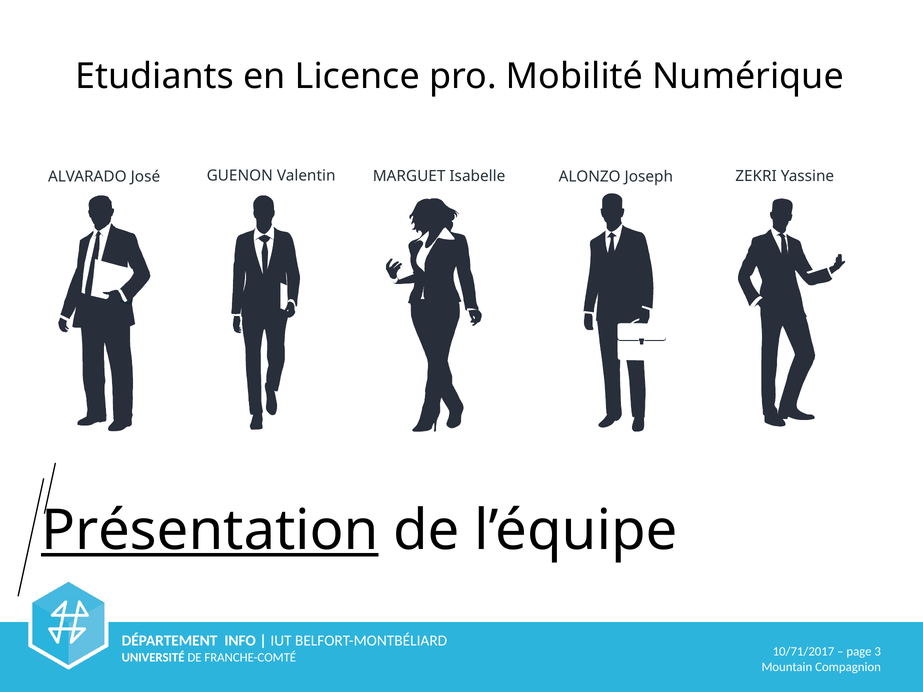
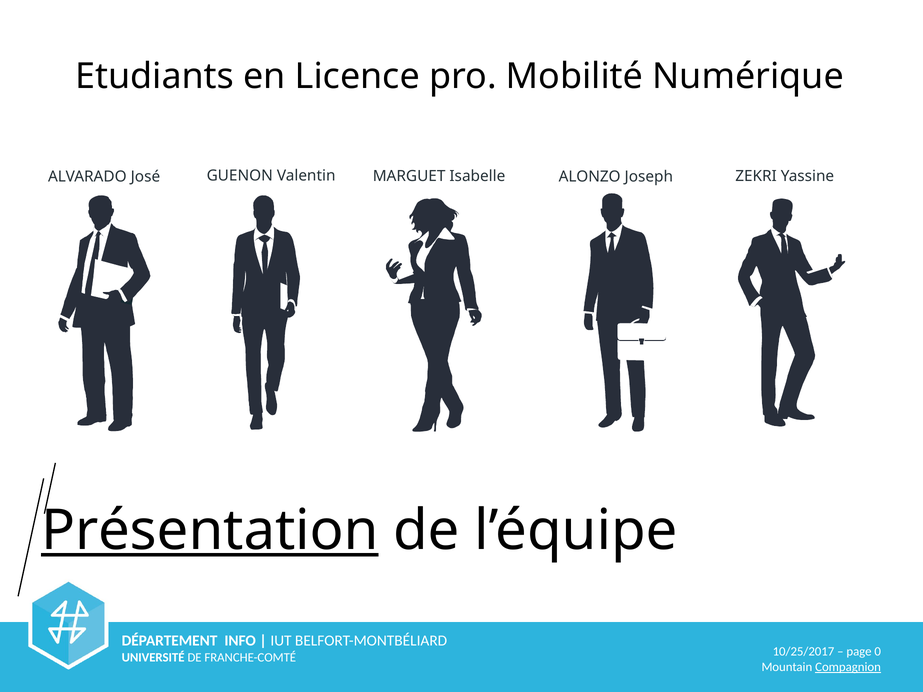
10/71/2017: 10/71/2017 -> 10/25/2017
3: 3 -> 0
Compagnion underline: none -> present
